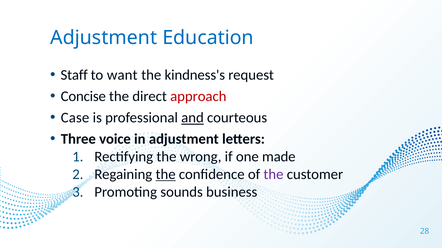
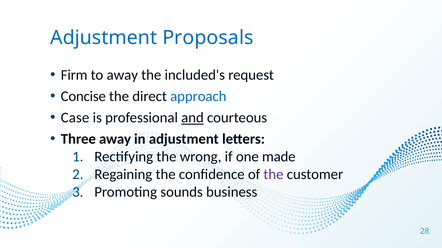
Education: Education -> Proposals
Staff: Staff -> Firm
to want: want -> away
kindness's: kindness's -> included's
approach colour: red -> blue
Three voice: voice -> away
the at (166, 175) underline: present -> none
